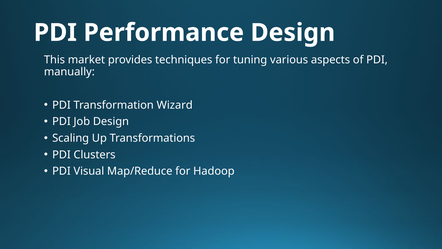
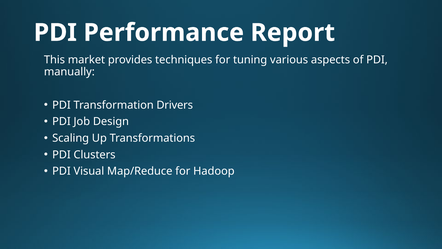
Performance Design: Design -> Report
Wizard: Wizard -> Drivers
